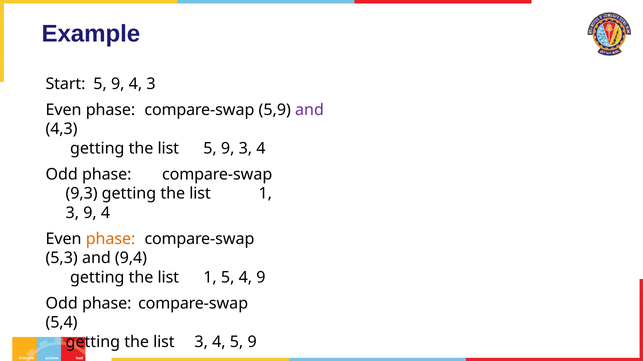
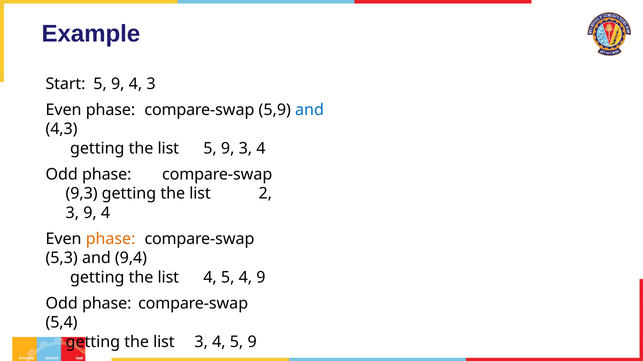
and at (310, 110) colour: purple -> blue
1 at (265, 194): 1 -> 2
1 at (210, 278): 1 -> 4
